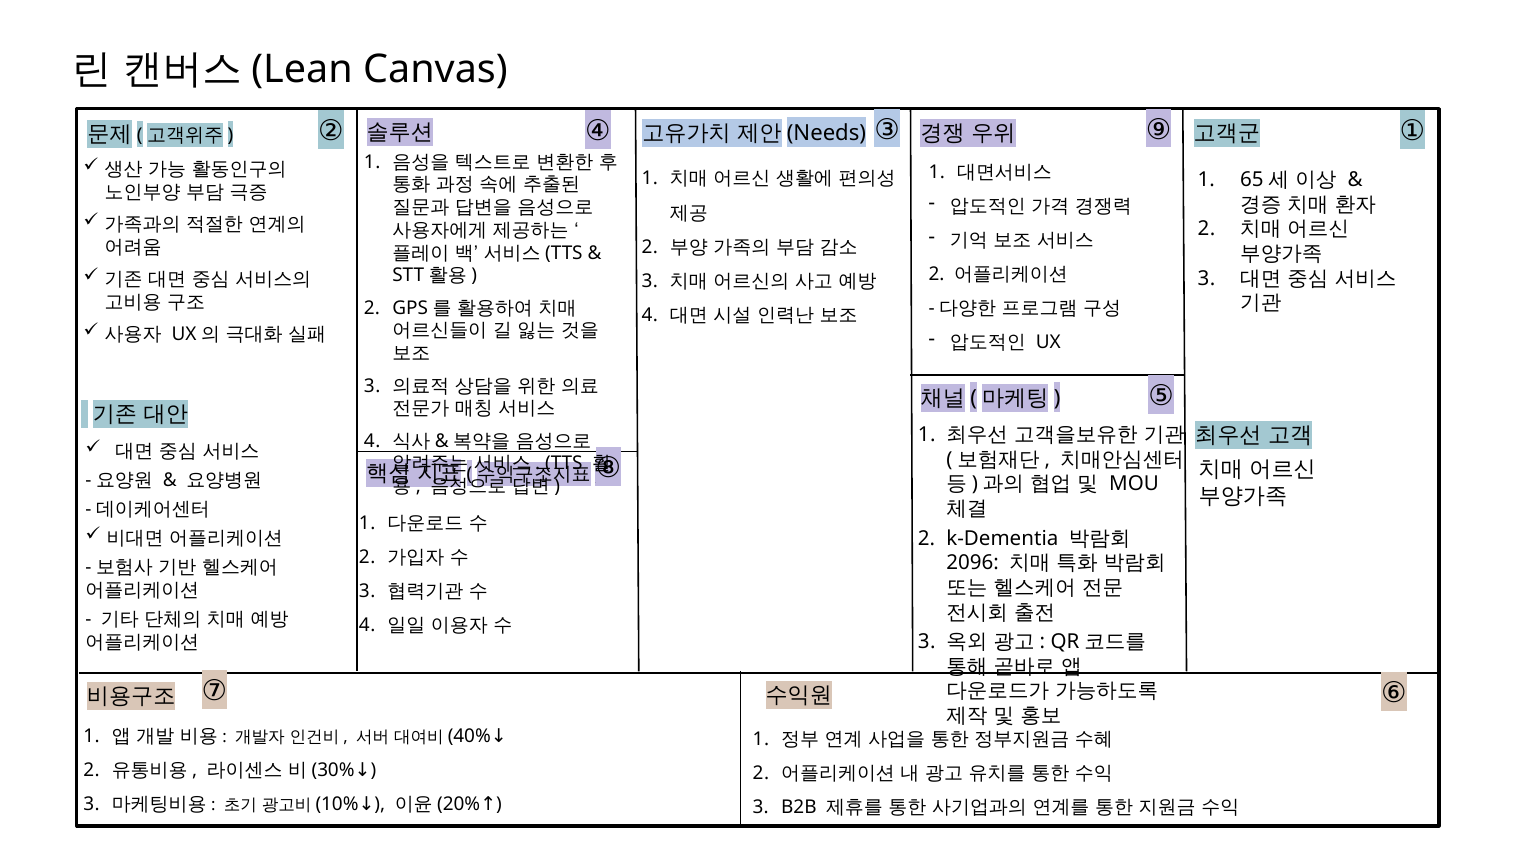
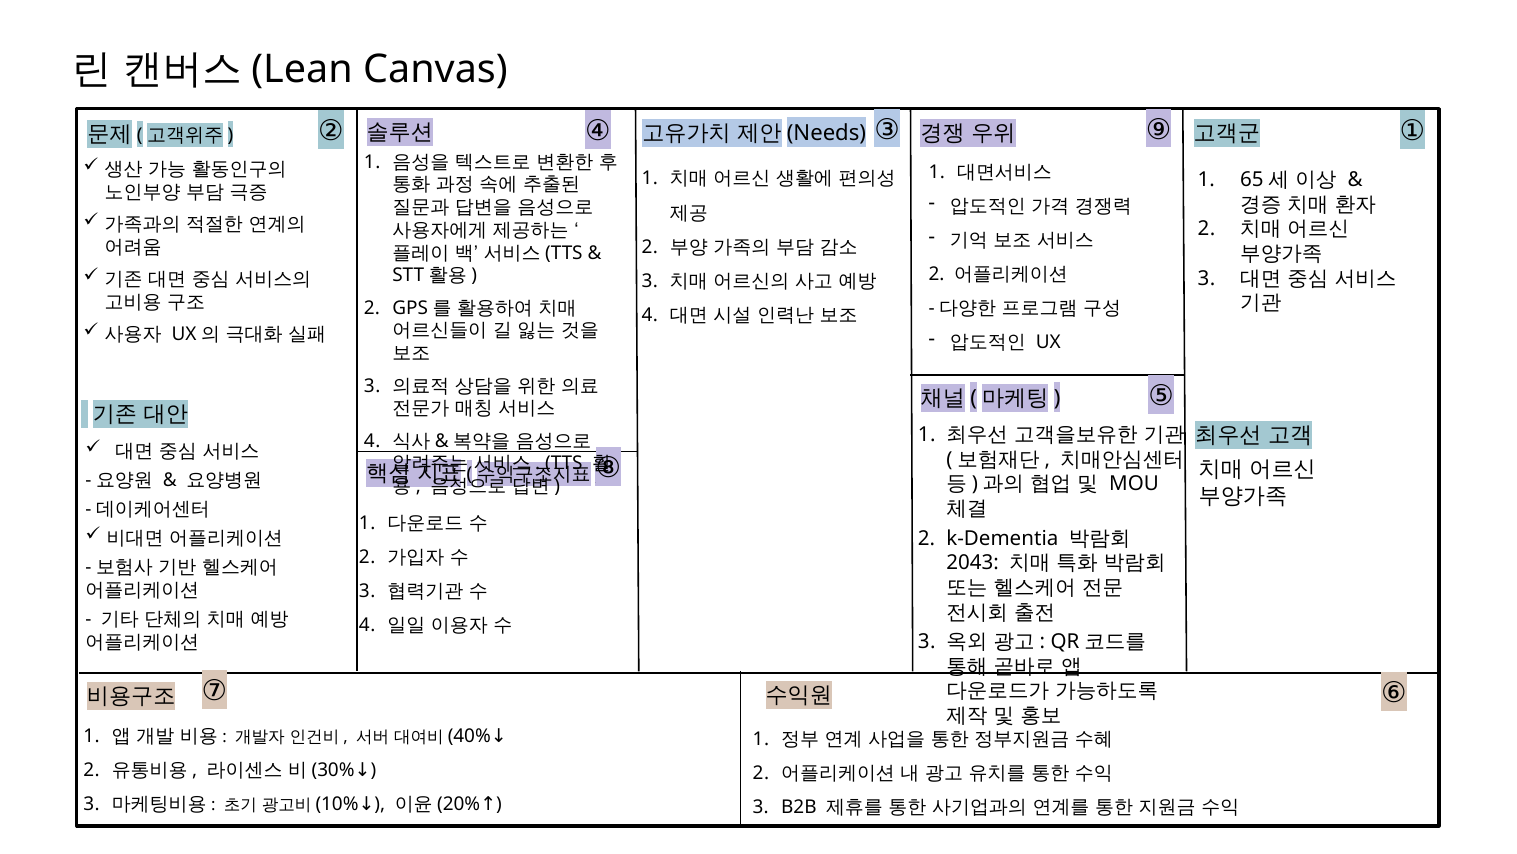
2096: 2096 -> 2043
